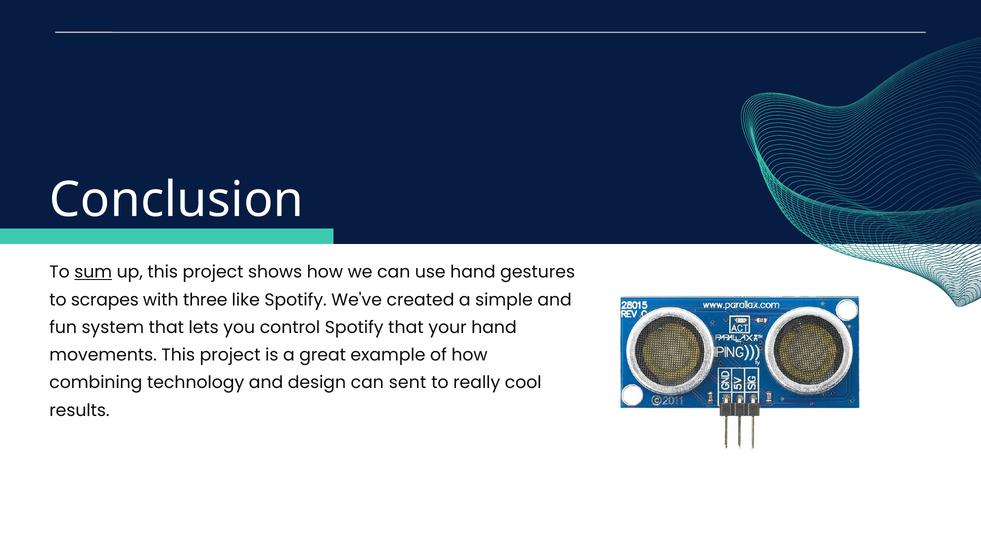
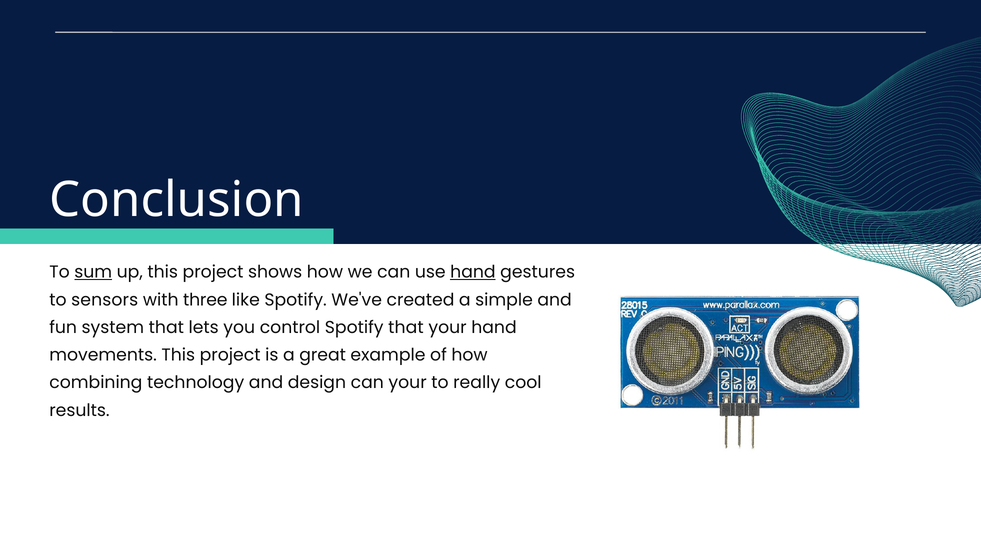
hand at (473, 272) underline: none -> present
scrapes: scrapes -> sensors
can sent: sent -> your
